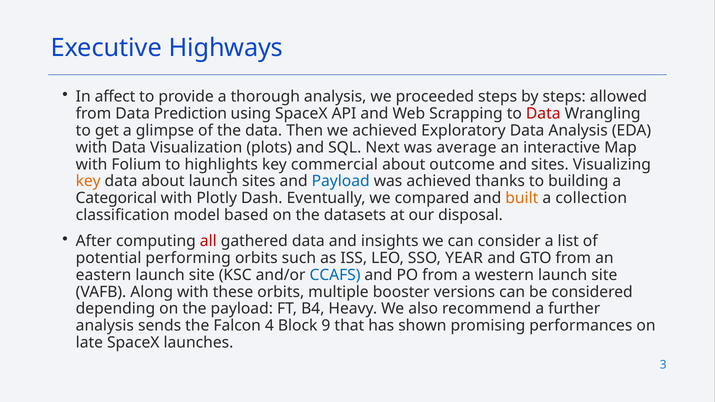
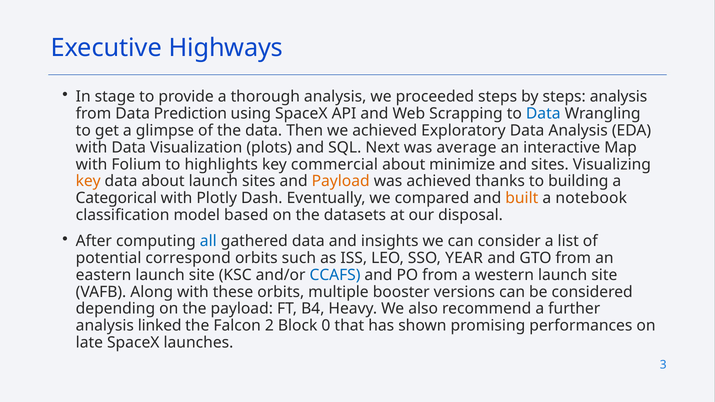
affect: affect -> stage
steps allowed: allowed -> analysis
Data at (543, 114) colour: red -> blue
outcome: outcome -> minimize
Payload at (341, 181) colour: blue -> orange
collection: collection -> notebook
all colour: red -> blue
performing: performing -> correspond
sends: sends -> linked
4: 4 -> 2
9: 9 -> 0
